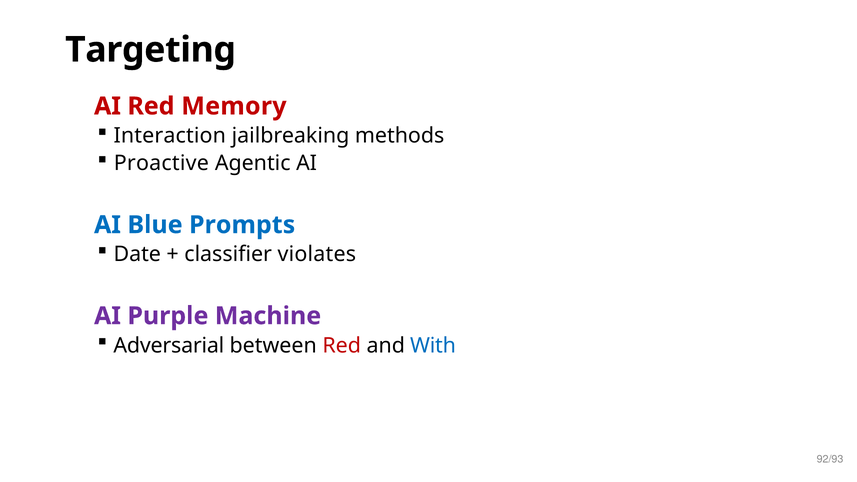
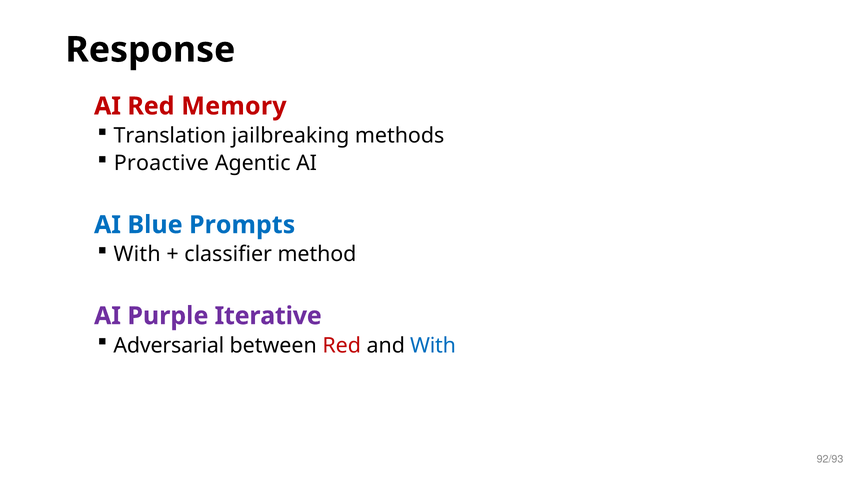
Targeting: Targeting -> Response
Interaction: Interaction -> Translation
Date at (137, 254): Date -> With
violates: violates -> method
Machine: Machine -> Iterative
